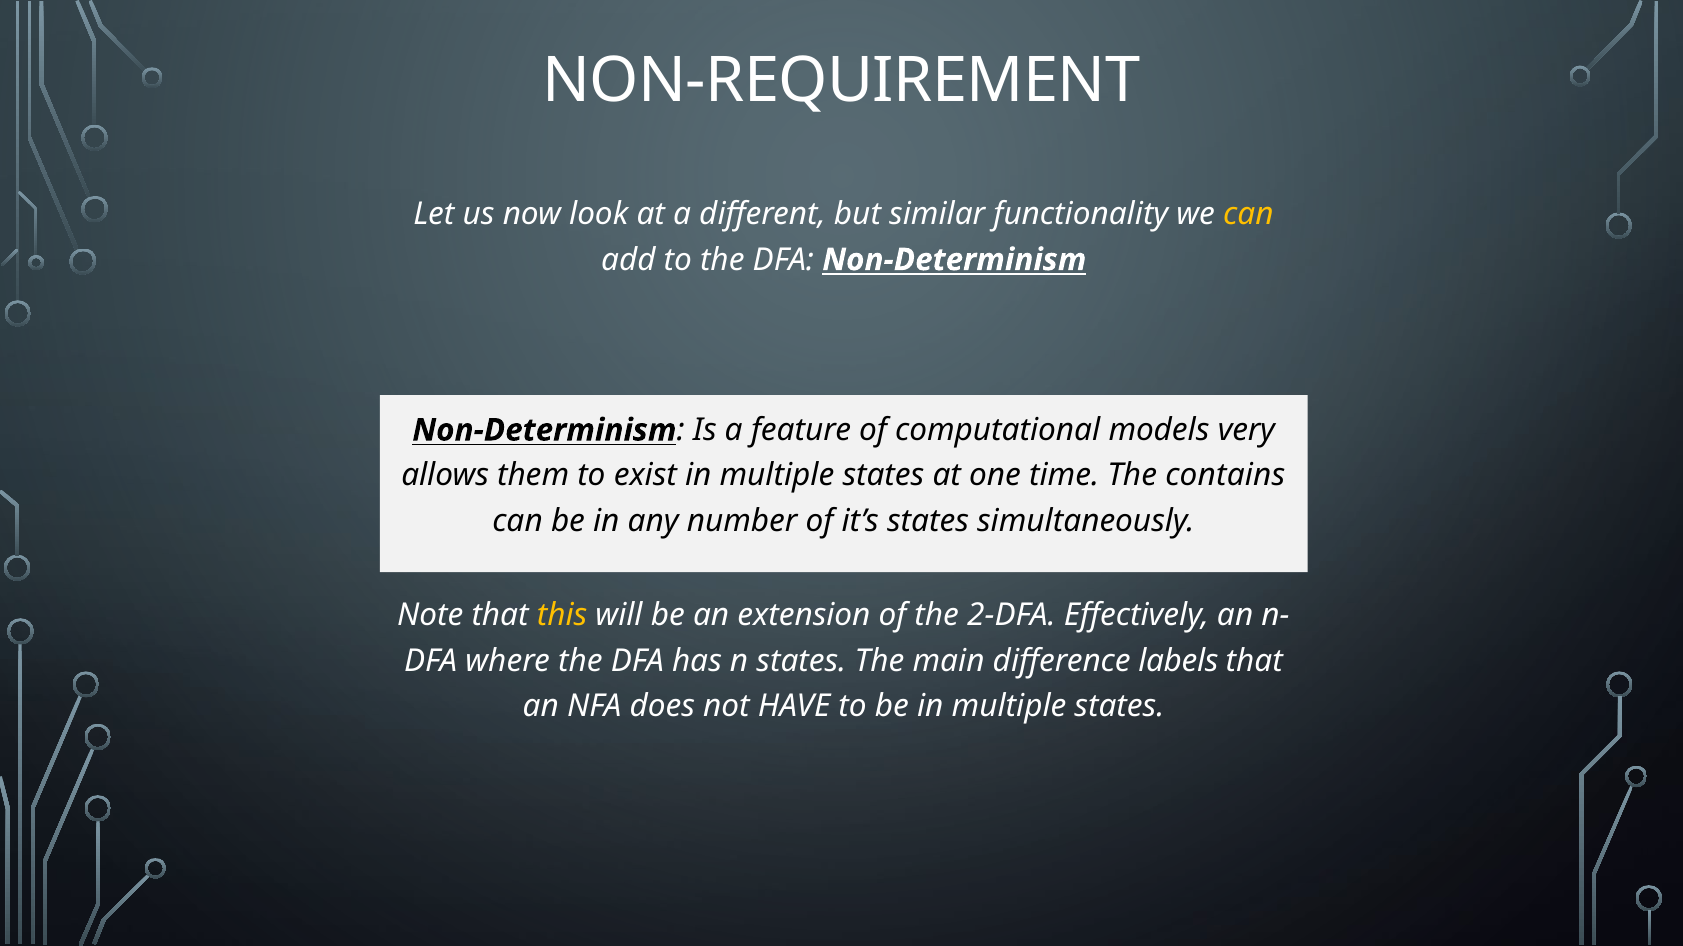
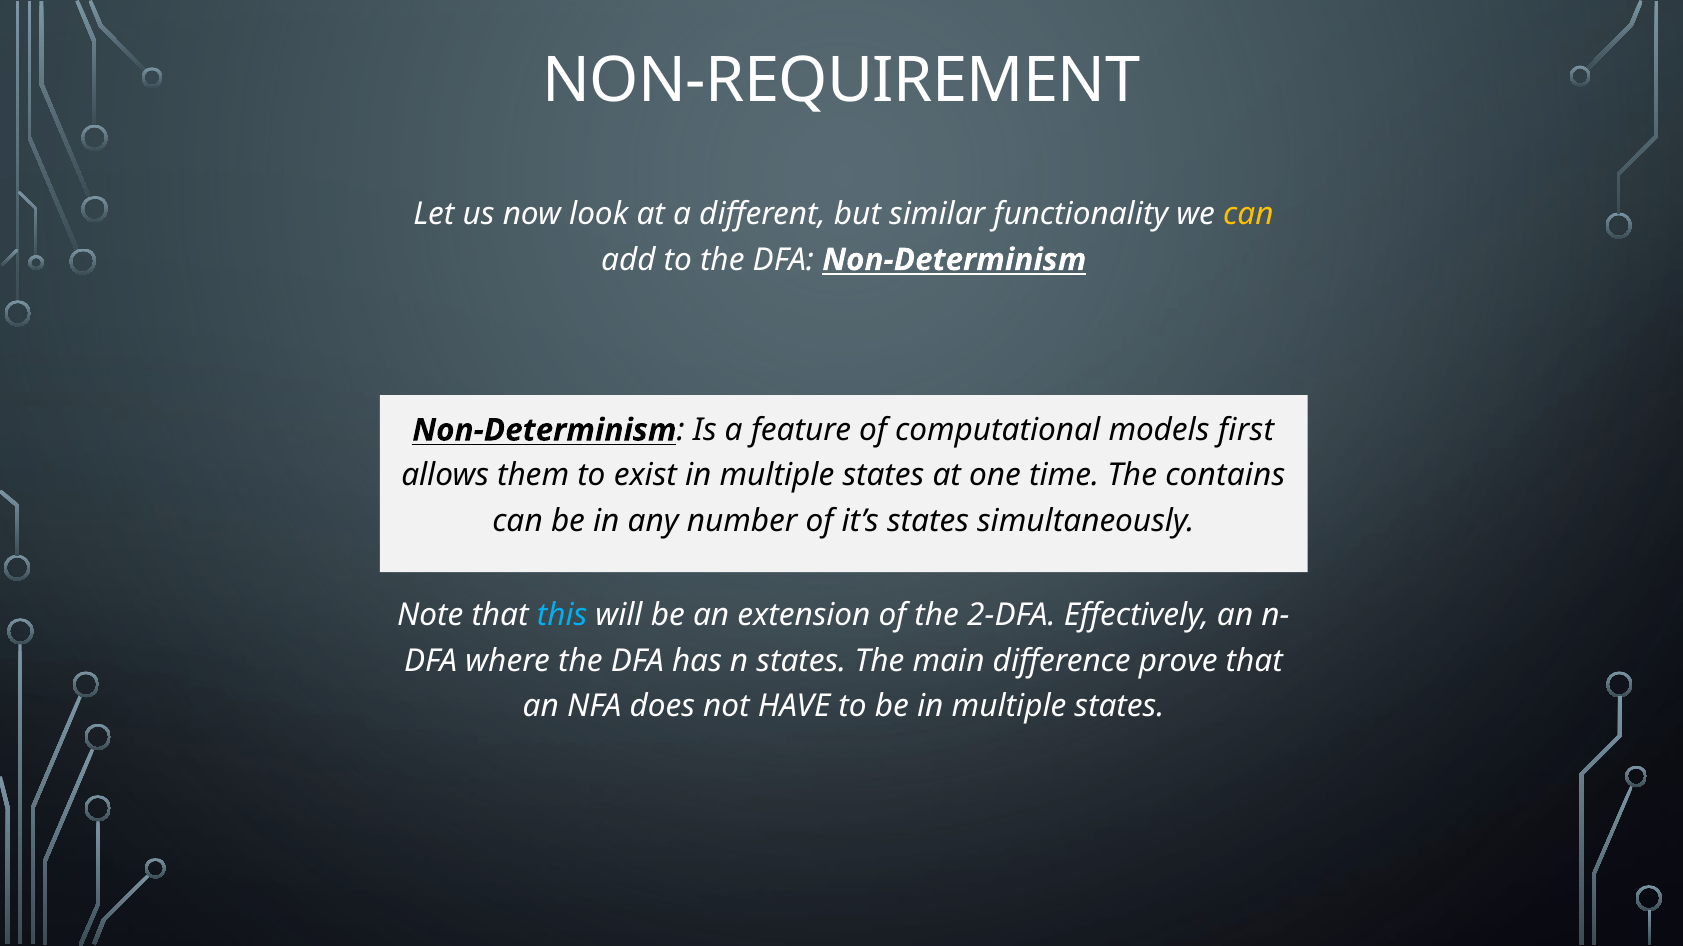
very: very -> first
this colour: yellow -> light blue
labels: labels -> prove
